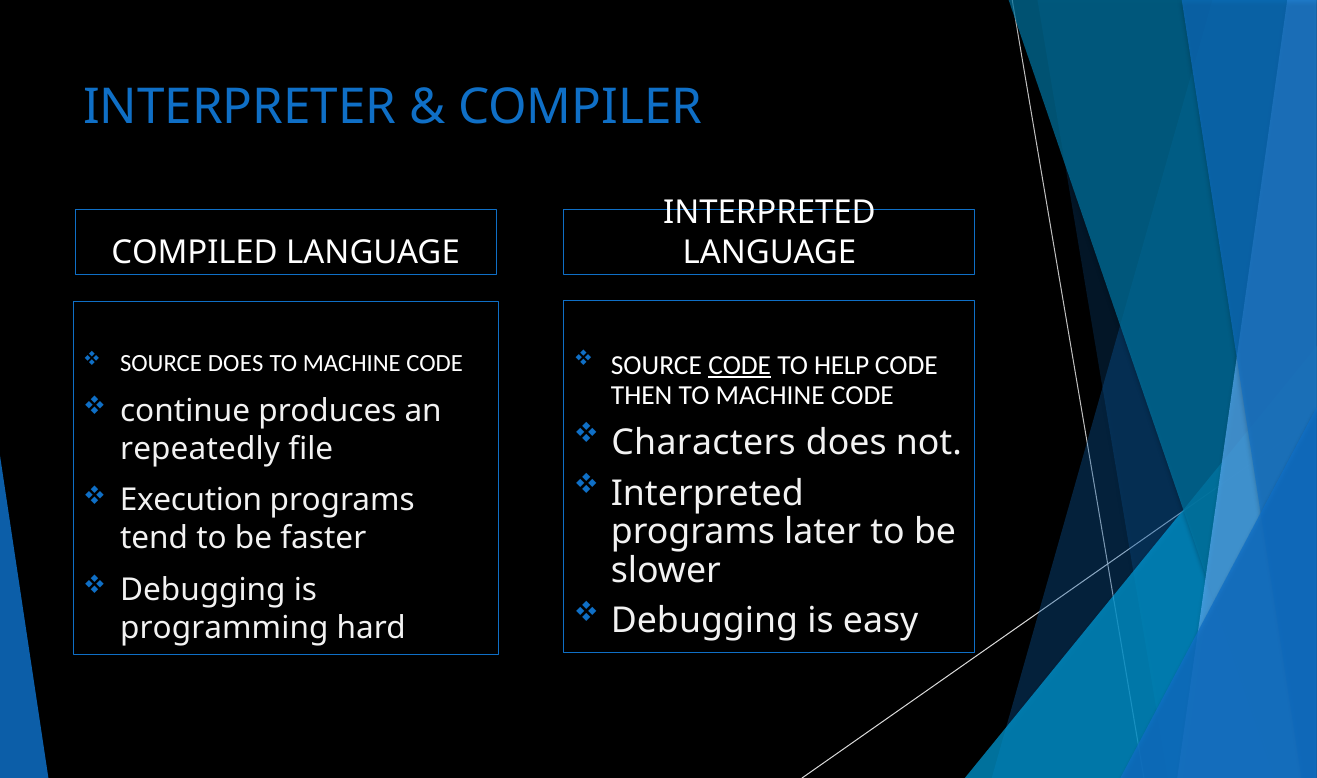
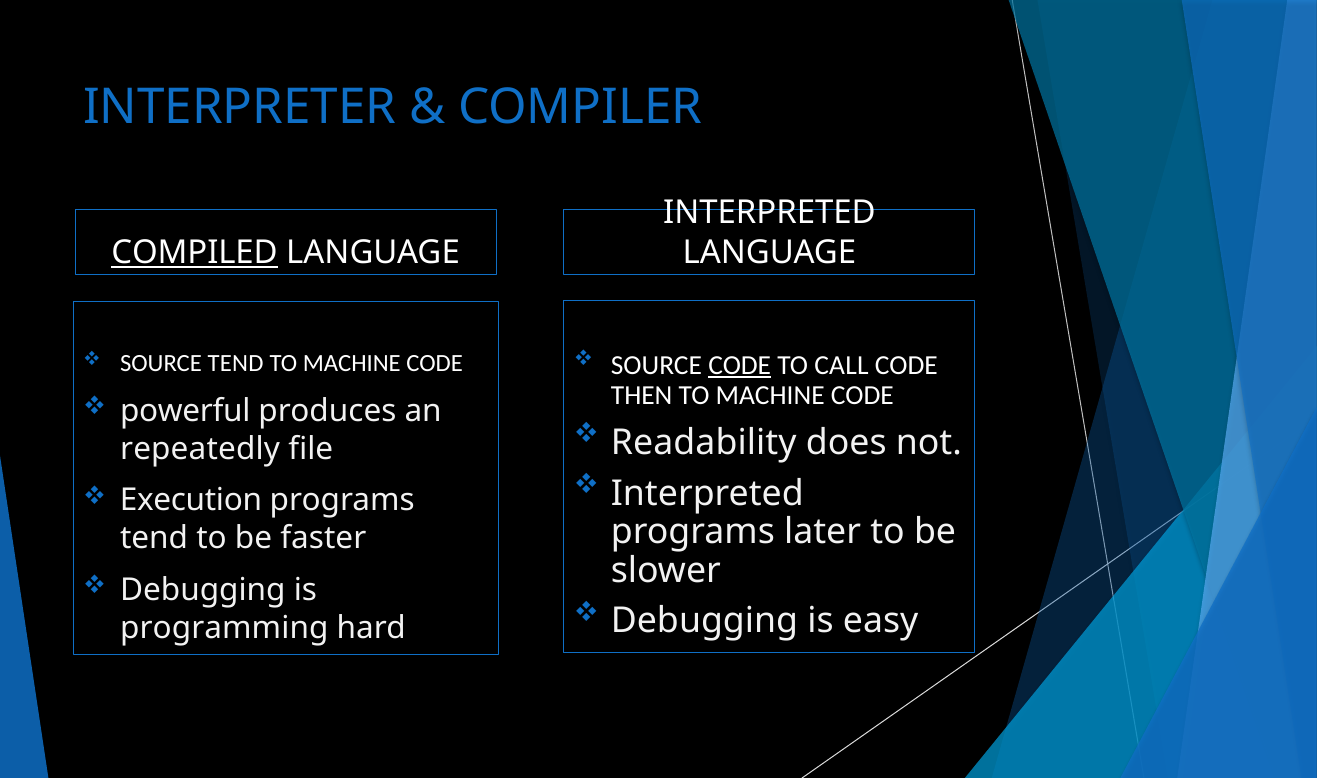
COMPILED underline: none -> present
HELP: HELP -> CALL
SOURCE DOES: DOES -> TEND
continue: continue -> powerful
Characters: Characters -> Readability
